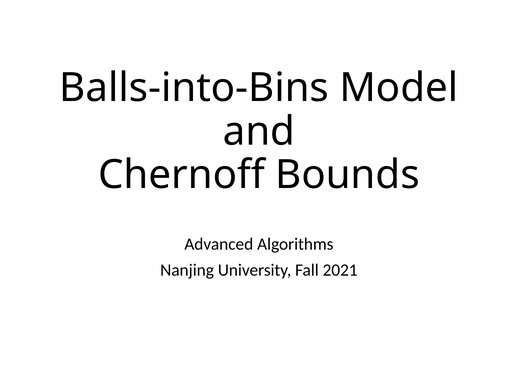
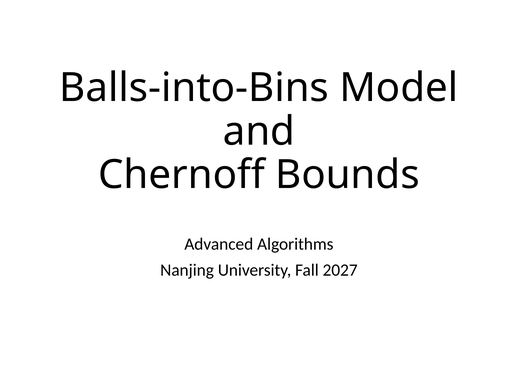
2021: 2021 -> 2027
